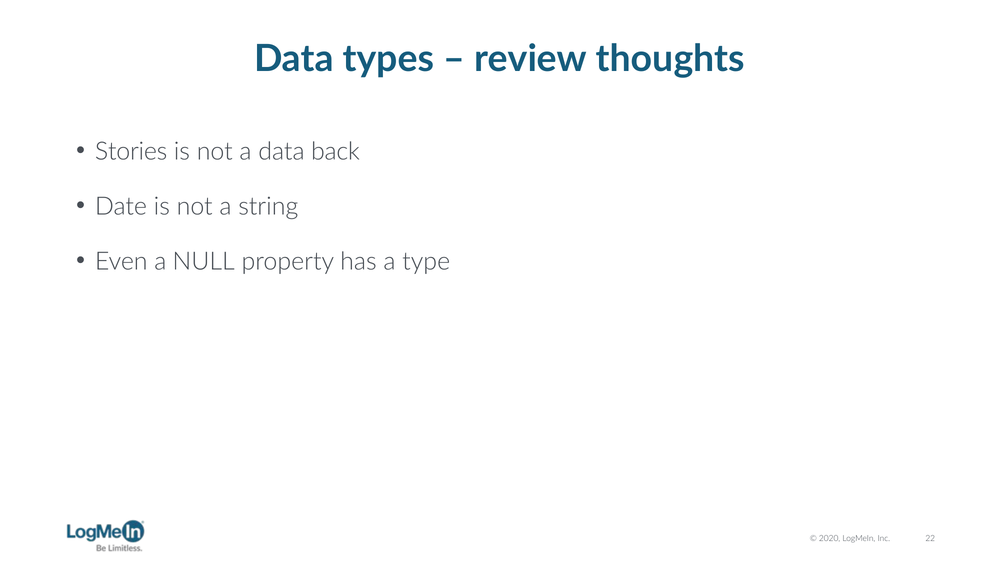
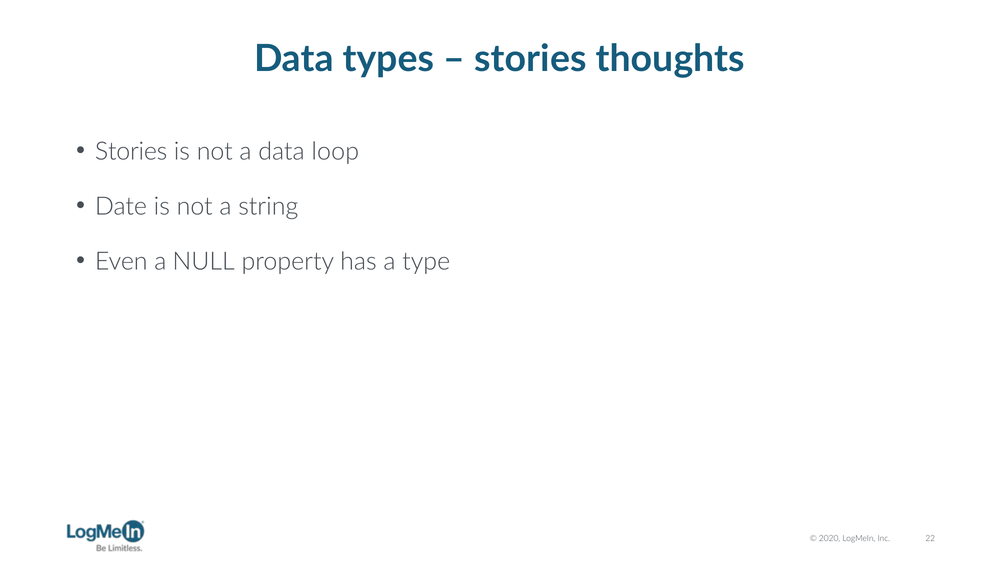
review at (530, 59): review -> stories
back: back -> loop
